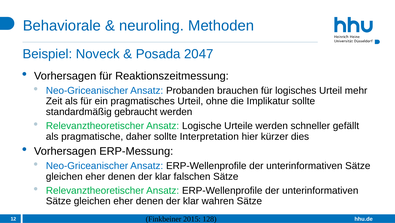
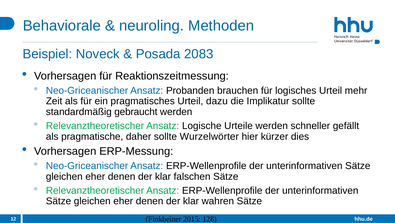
2047: 2047 -> 2083
ohne: ohne -> dazu
Interpretation: Interpretation -> Wurzelwörter
